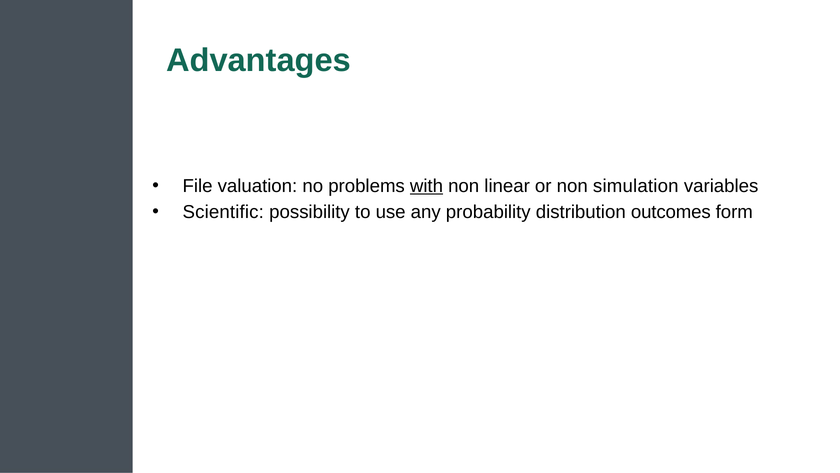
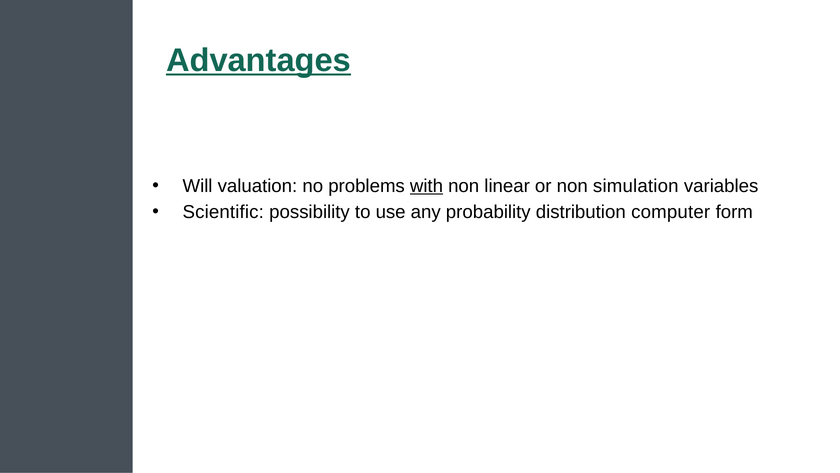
Advantages underline: none -> present
File: File -> Will
outcomes: outcomes -> computer
